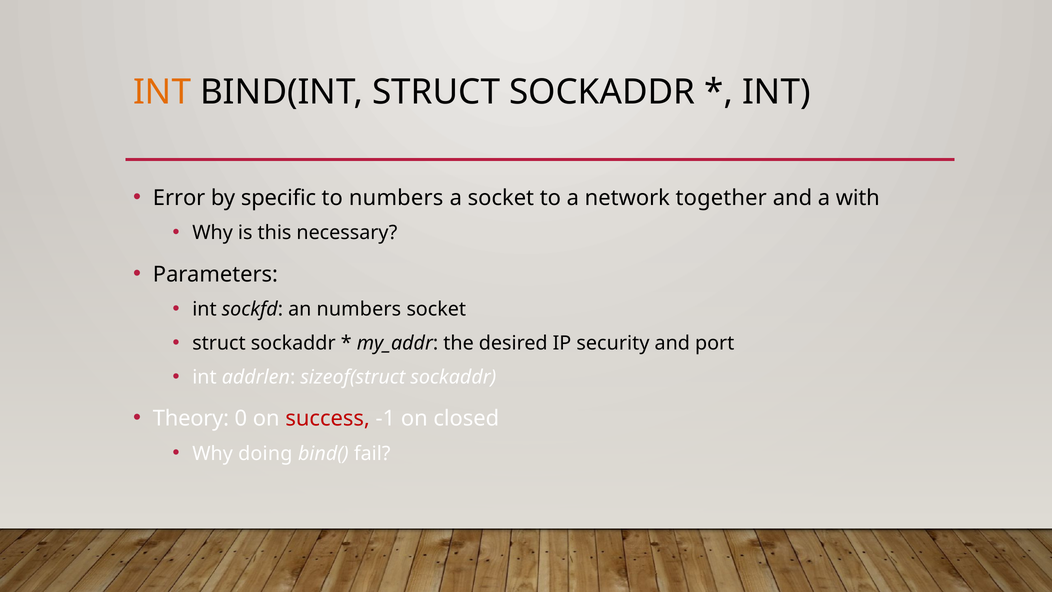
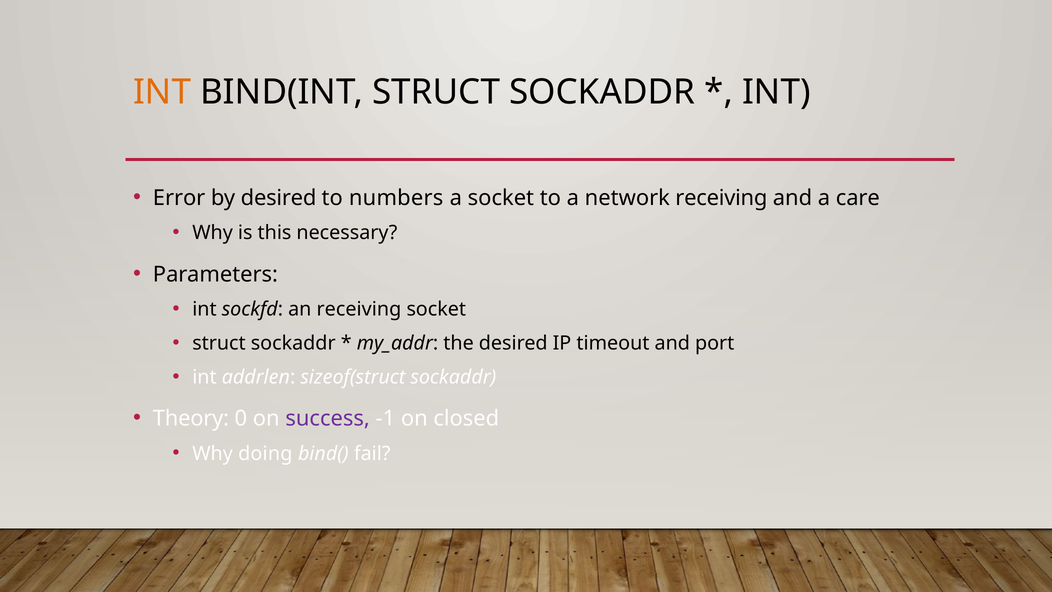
by specific: specific -> desired
network together: together -> receiving
with: with -> care
an numbers: numbers -> receiving
security: security -> timeout
success colour: red -> purple
